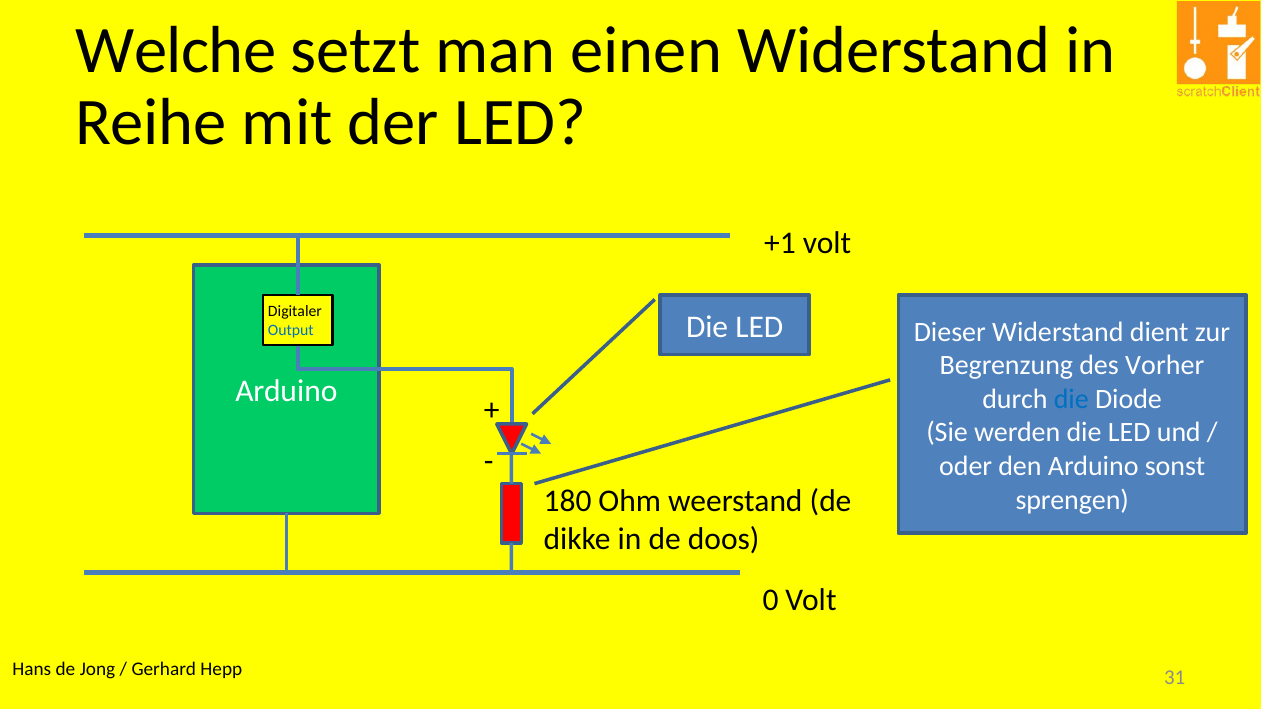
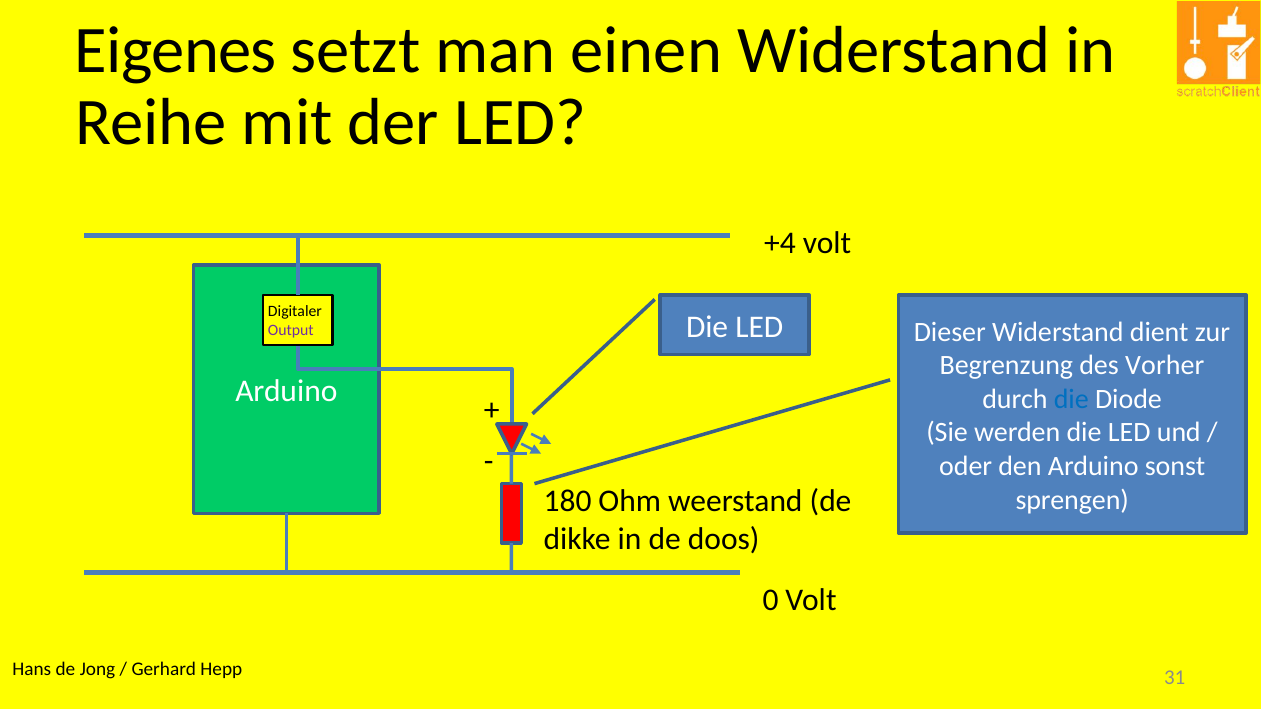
Welche: Welche -> Eigenes
+1: +1 -> +4
Output colour: blue -> purple
